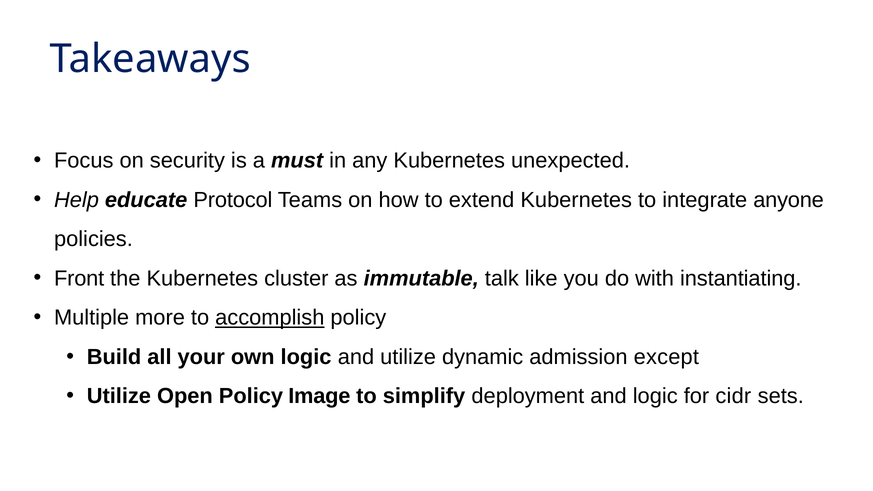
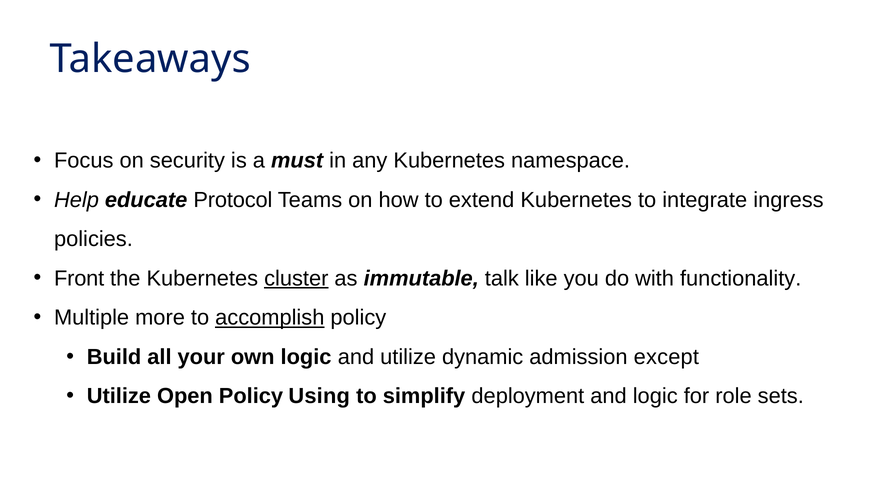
unexpected: unexpected -> namespace
anyone: anyone -> ingress
cluster underline: none -> present
instantiating: instantiating -> functionality
Image: Image -> Using
cidr: cidr -> role
